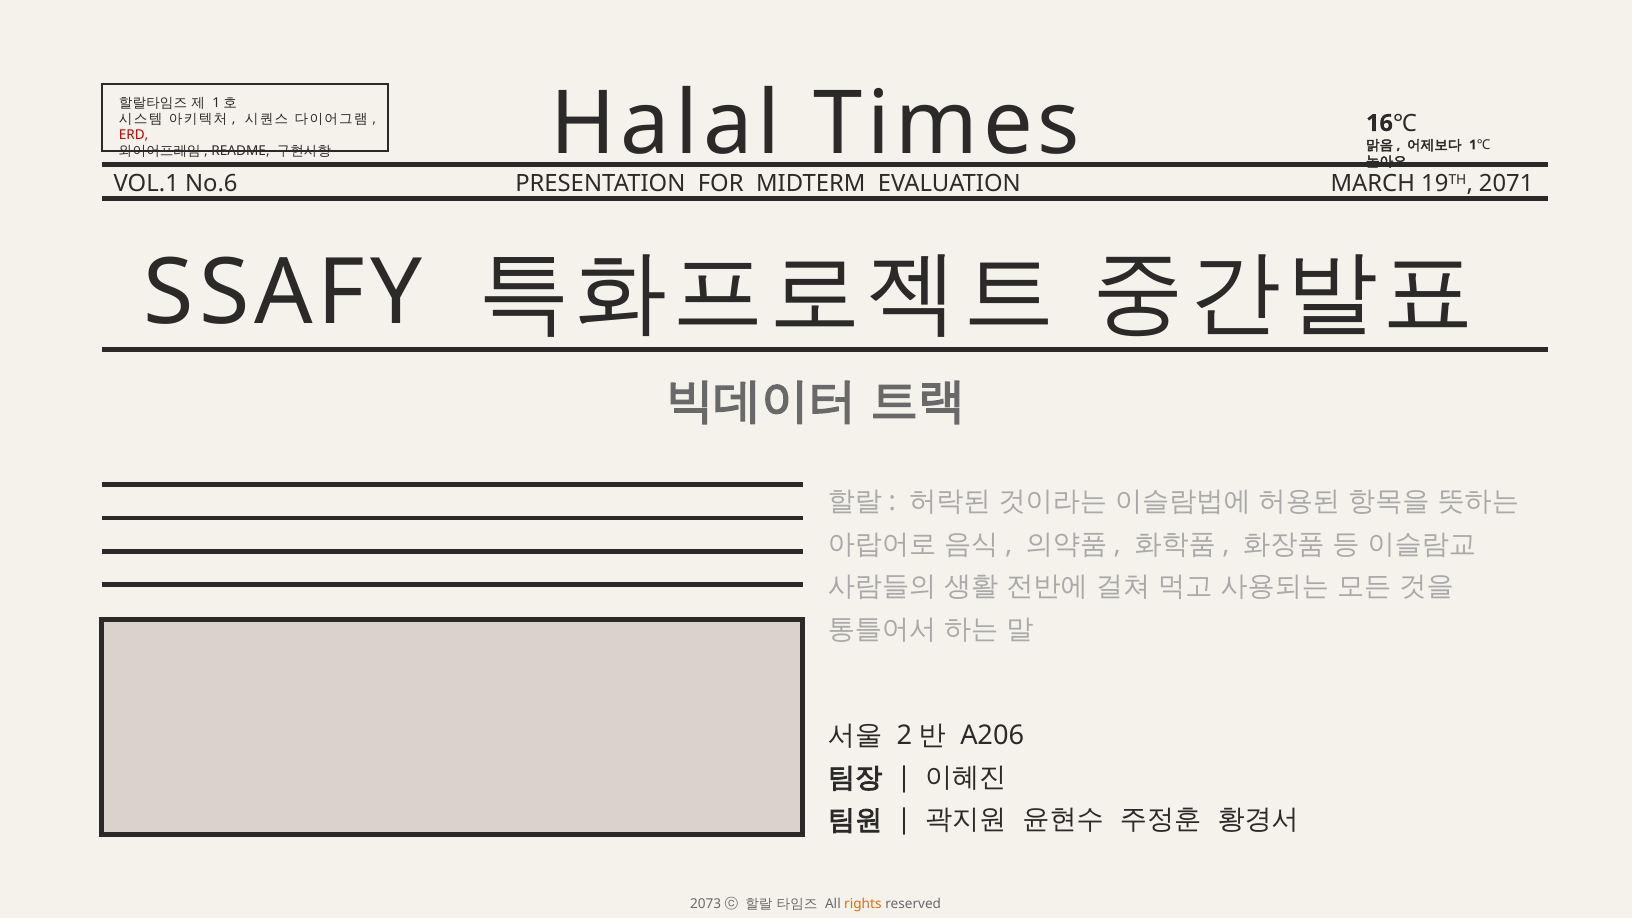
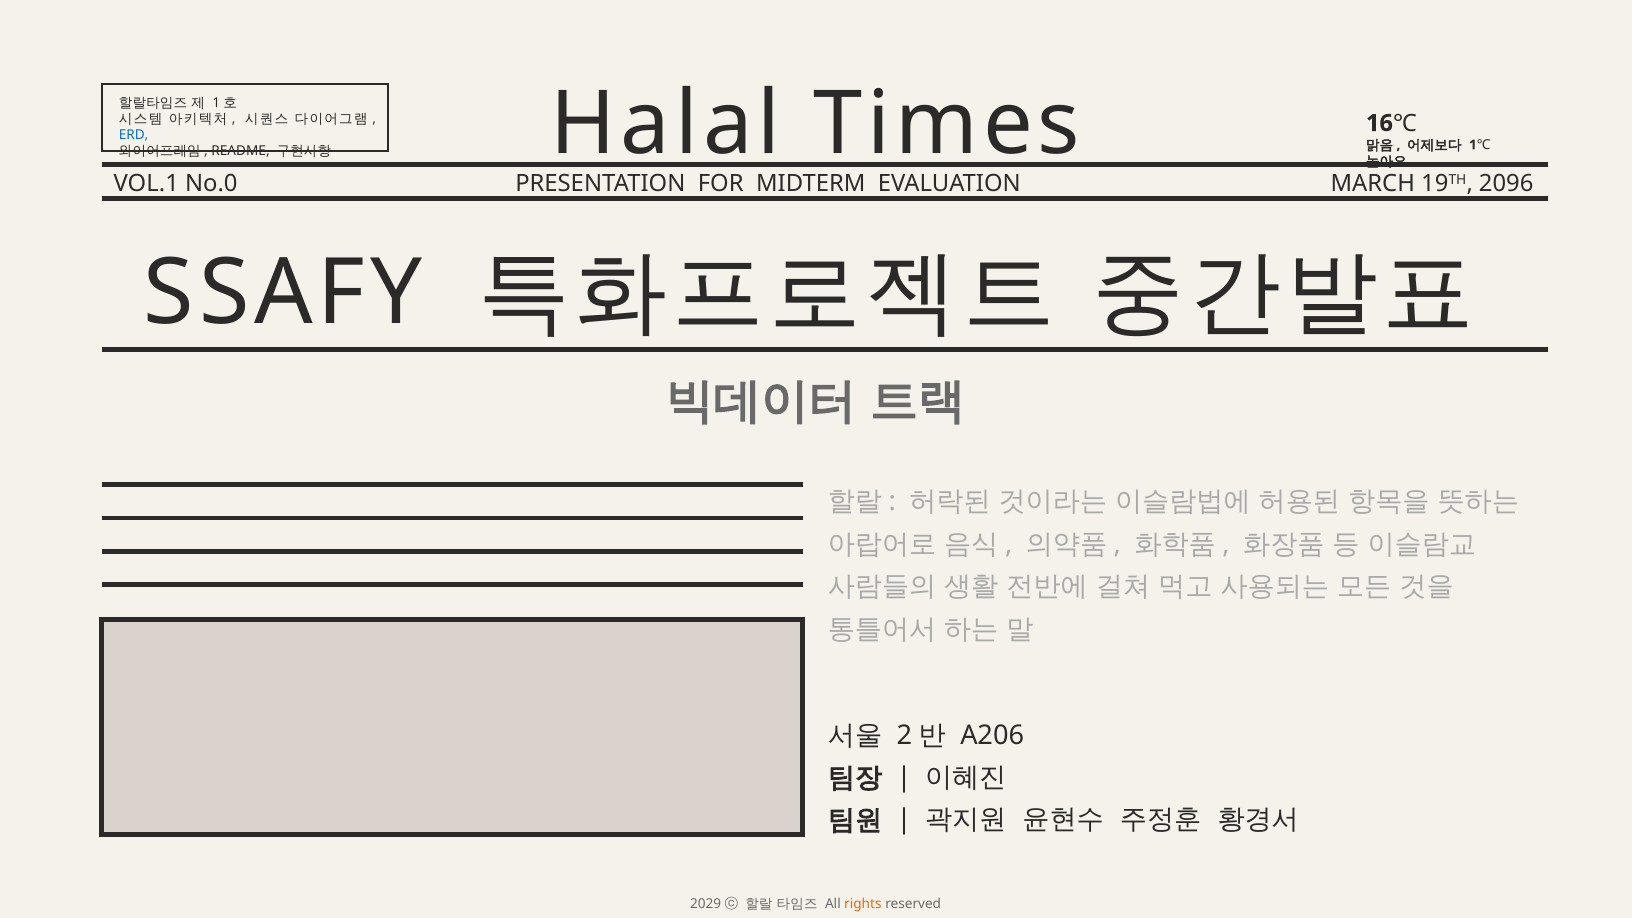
ERD colour: red -> blue
No.6: No.6 -> No.0
2071: 2071 -> 2096
2073: 2073 -> 2029
